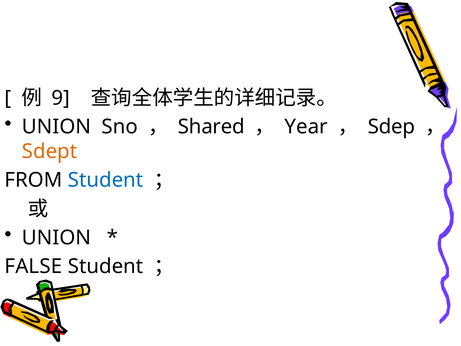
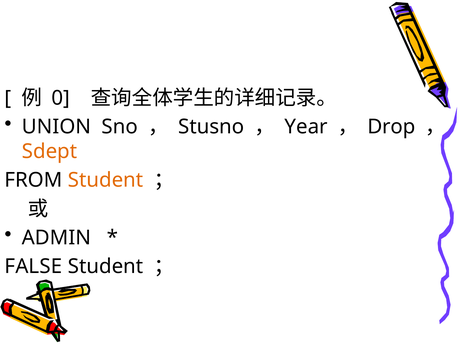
9: 9 -> 0
Shared: Shared -> Stusno
Sdep: Sdep -> Drop
Student at (106, 180) colour: blue -> orange
UNION at (56, 237): UNION -> ADMIN
